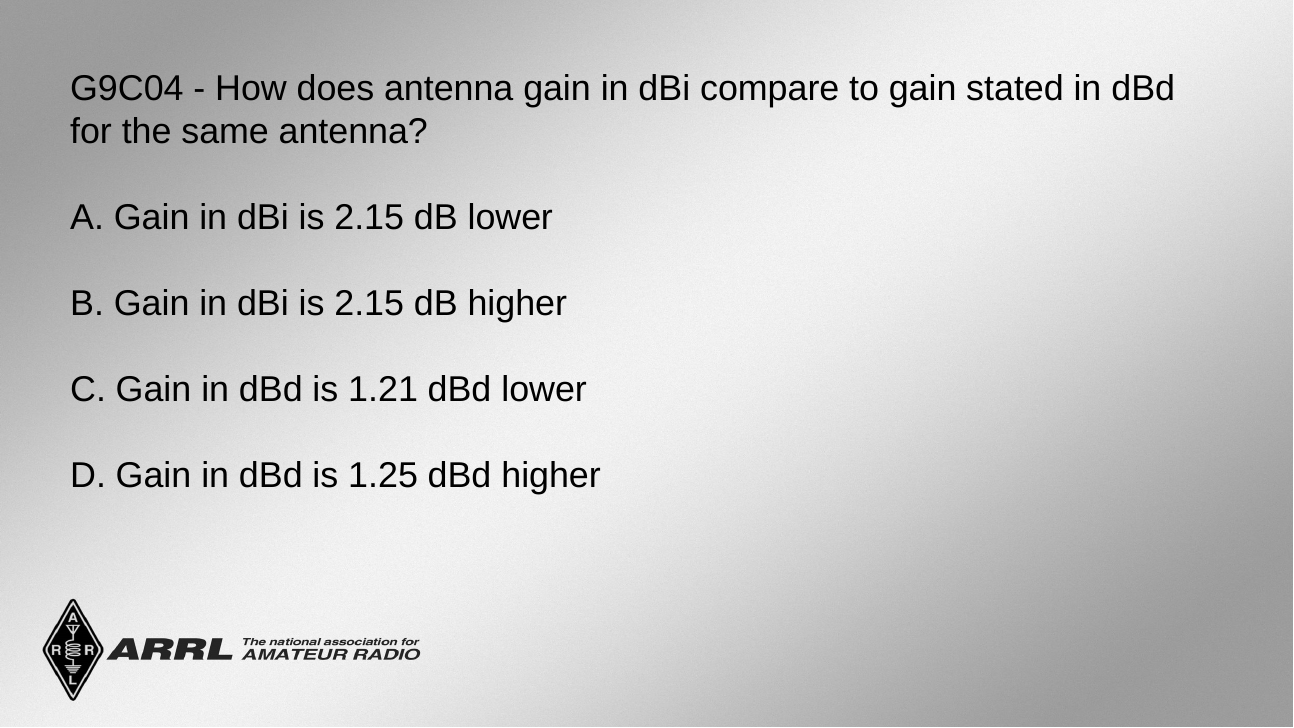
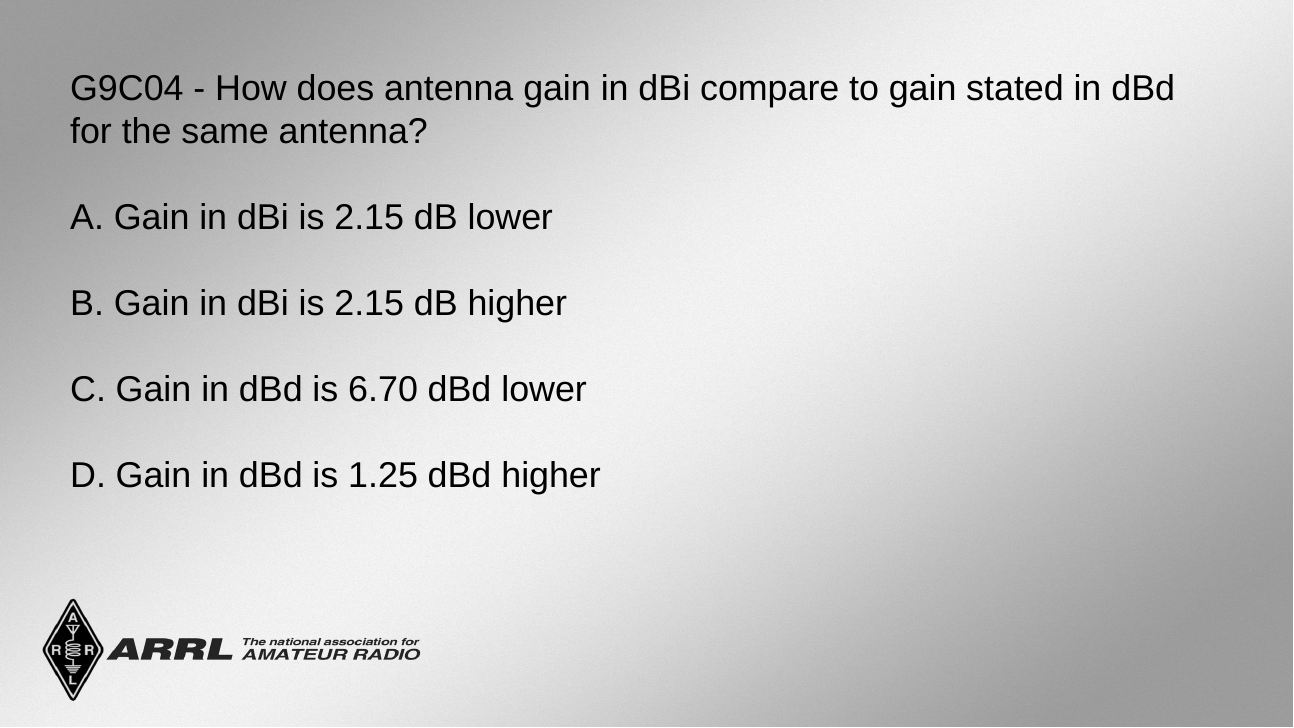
1.21: 1.21 -> 6.70
